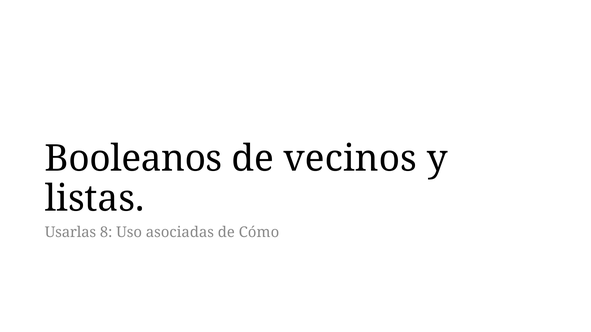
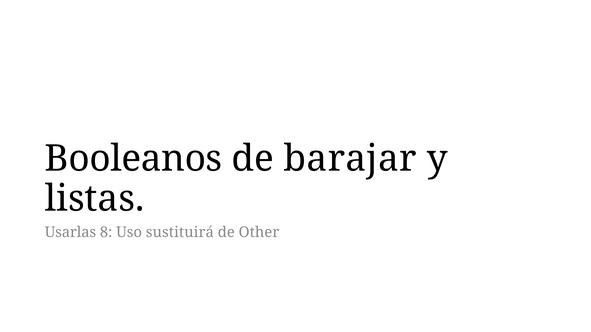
vecinos: vecinos -> barajar
asociadas: asociadas -> sustituirá
Cómo: Cómo -> Other
